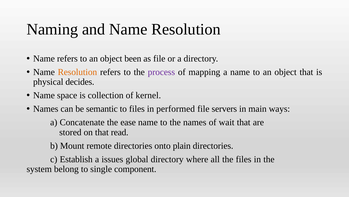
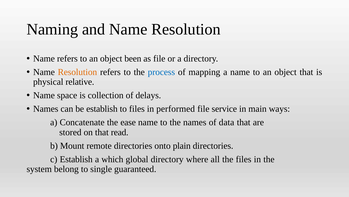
process colour: purple -> blue
decides: decides -> relative
kernel: kernel -> delays
be semantic: semantic -> establish
servers: servers -> service
wait: wait -> data
issues: issues -> which
component: component -> guaranteed
